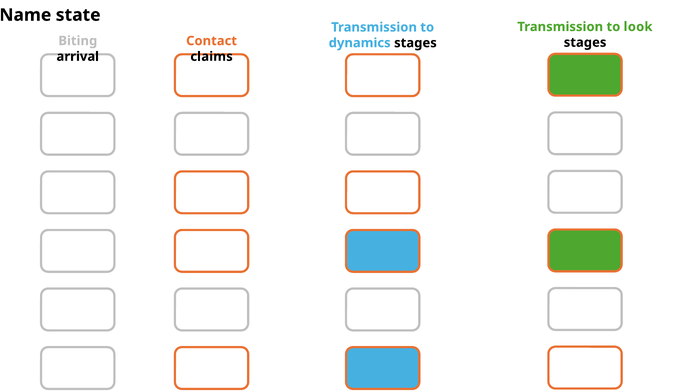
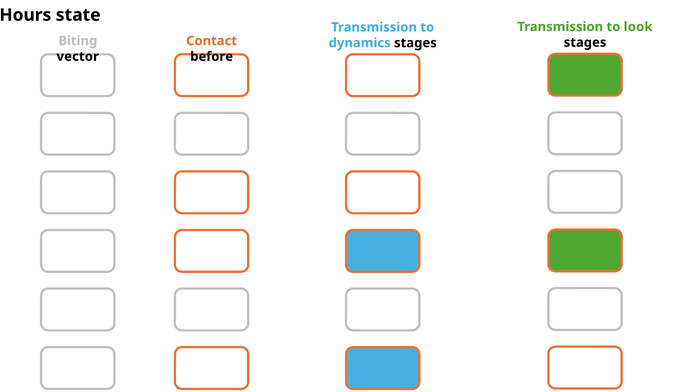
Name: Name -> Hours
arrival: arrival -> vector
claims: claims -> before
